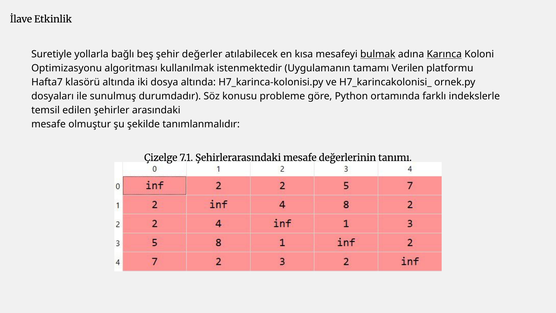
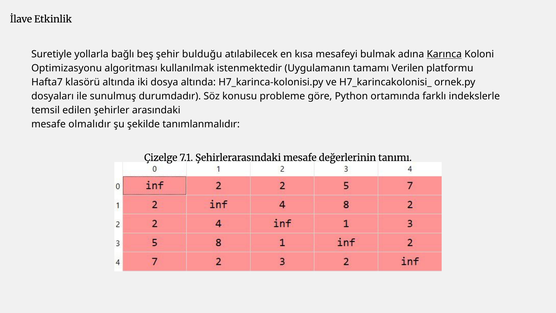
değerler: değerler -> bulduğu
bulmak underline: present -> none
olmuştur: olmuştur -> olmalıdır
